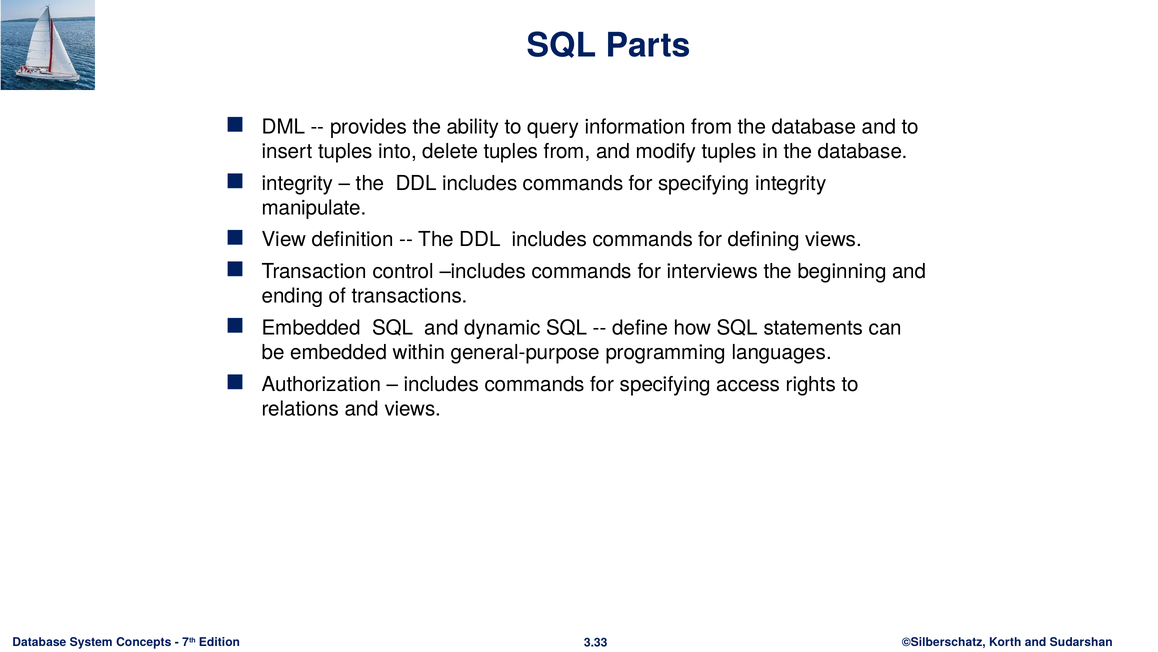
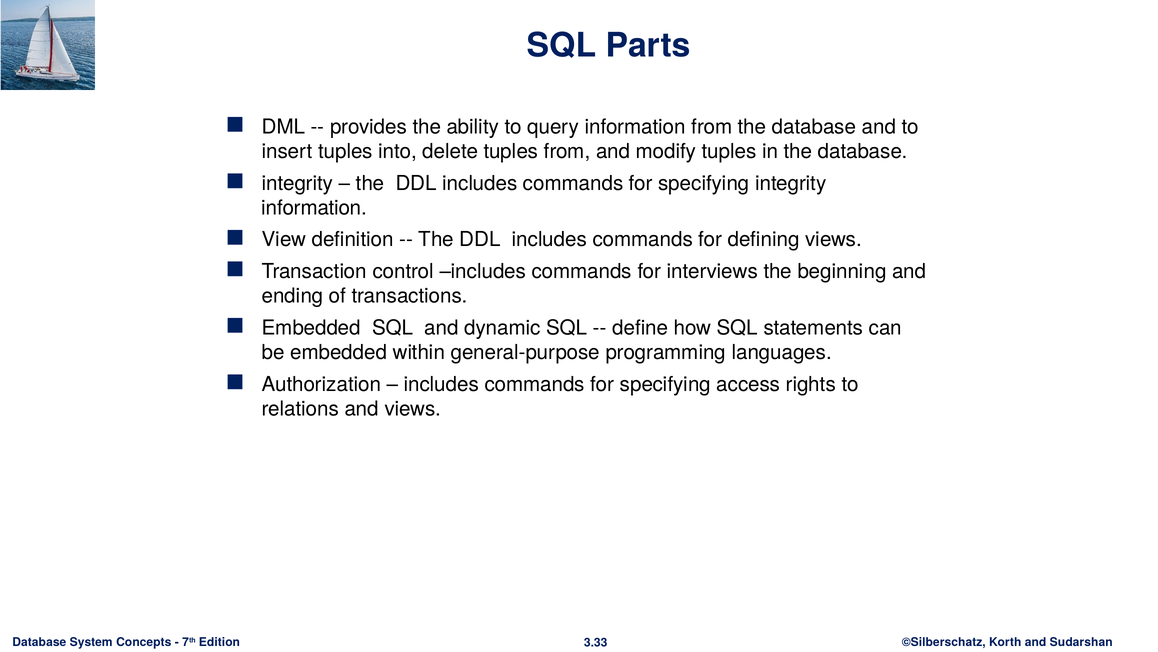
manipulate at (314, 208): manipulate -> information
